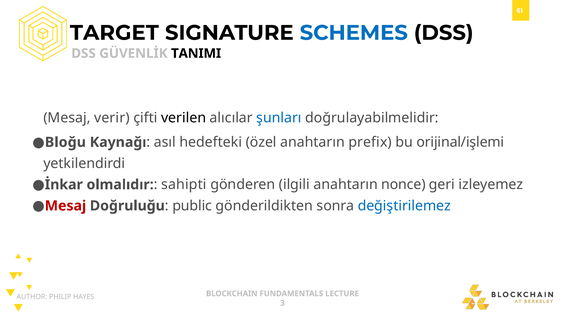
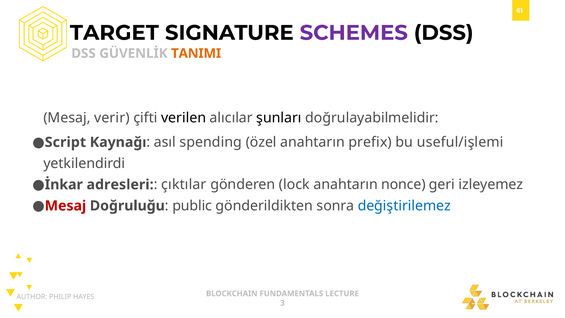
SCHEMES colour: blue -> purple
TANIMI colour: black -> orange
şunları colour: blue -> black
Bloğu: Bloğu -> Script
hedefteki: hedefteki -> spending
orijinal/işlemi: orijinal/işlemi -> useful/işlemi
olmalıdır: olmalıdır -> adresleri
sahipti: sahipti -> çıktılar
ilgili: ilgili -> lock
